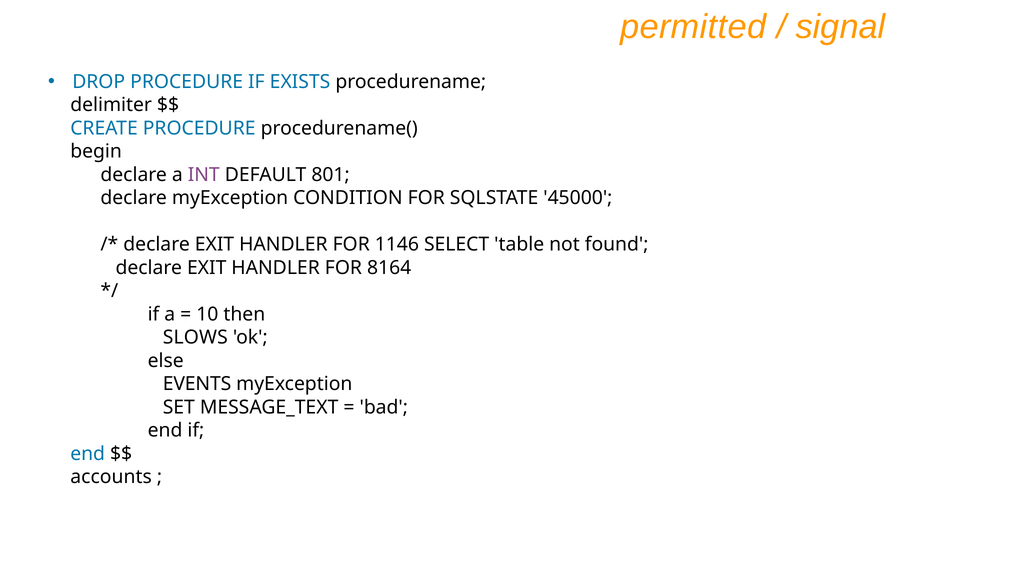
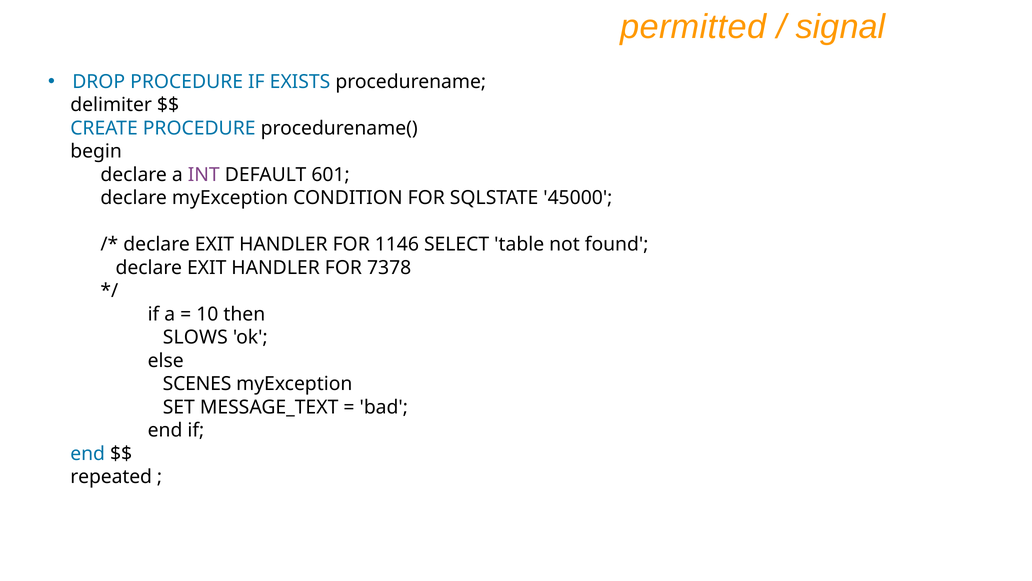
801: 801 -> 601
8164: 8164 -> 7378
EVENTS: EVENTS -> SCENES
accounts: accounts -> repeated
